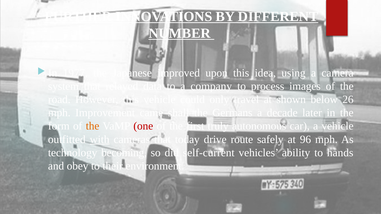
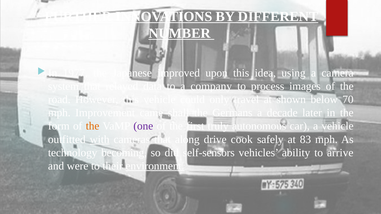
26: 26 -> 70
one colour: red -> purple
today: today -> along
route: route -> cook
96: 96 -> 83
self-current: self-current -> self-sensors
hands: hands -> arrive
obey: obey -> were
environment underline: none -> present
